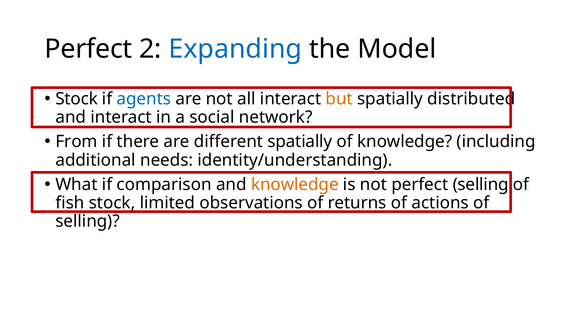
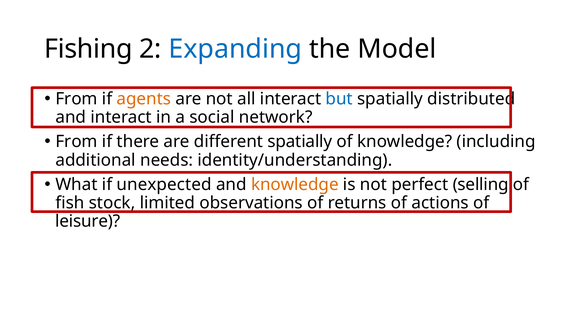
Perfect at (88, 49): Perfect -> Fishing
Stock at (77, 99): Stock -> From
agents colour: blue -> orange
but colour: orange -> blue
comparison: comparison -> unexpected
selling at (88, 221): selling -> leisure
